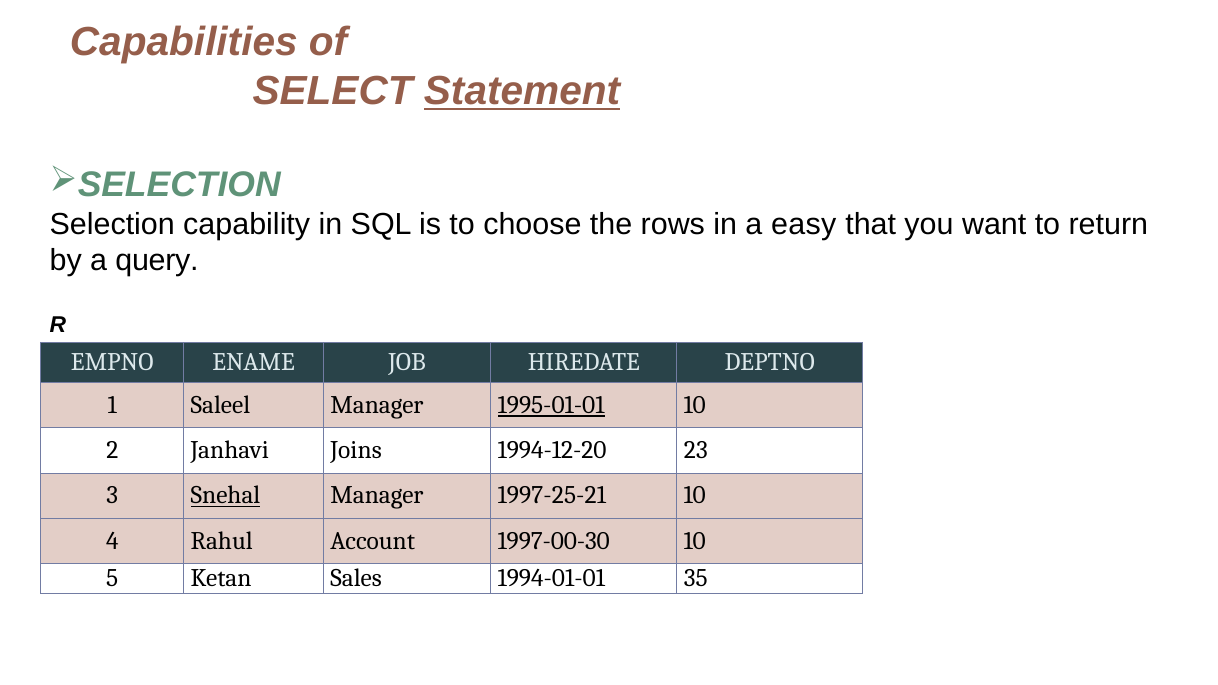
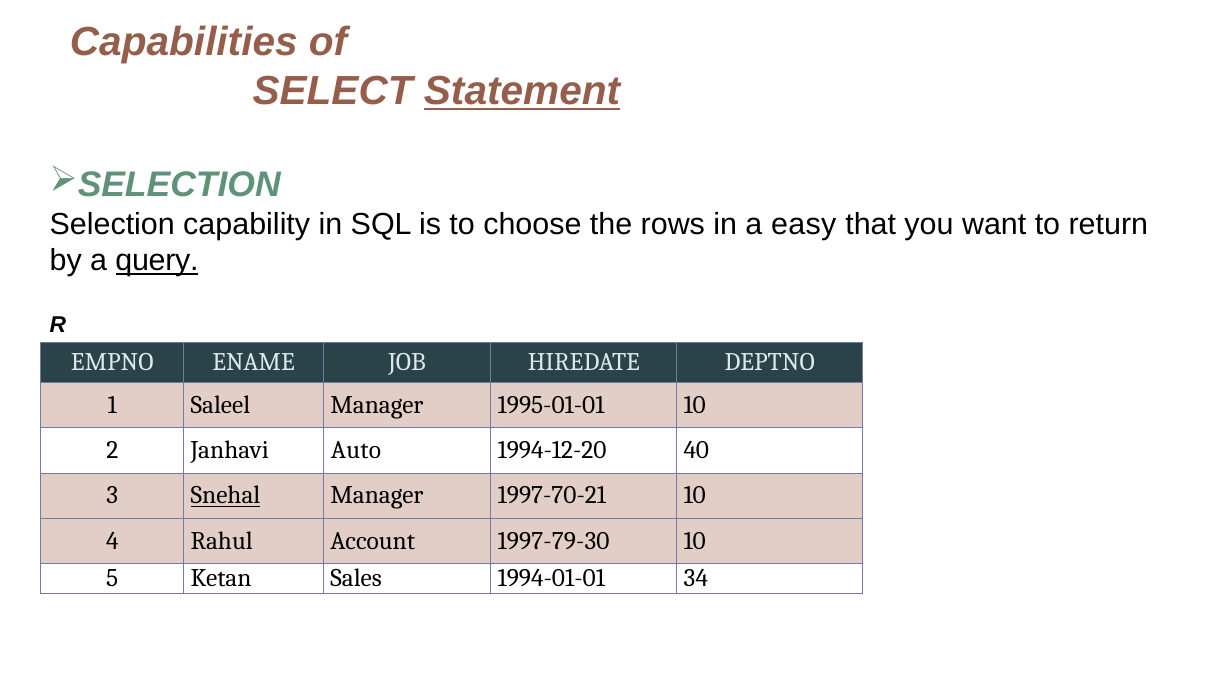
query underline: none -> present
1995-01-01 underline: present -> none
Joins: Joins -> Auto
23: 23 -> 40
1997-25-21: 1997-25-21 -> 1997-70-21
1997-00-30: 1997-00-30 -> 1997-79-30
35: 35 -> 34
